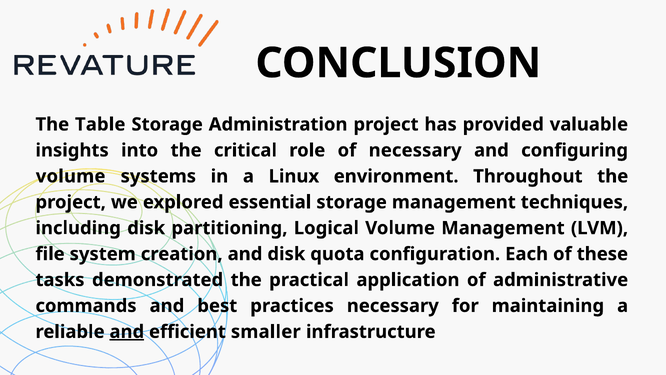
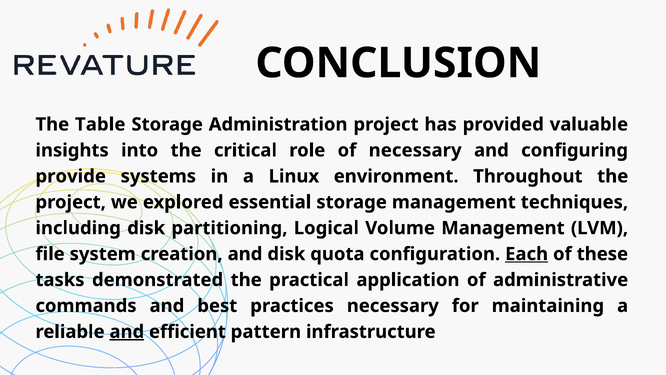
volume at (71, 176): volume -> provide
Each underline: none -> present
smaller: smaller -> pattern
